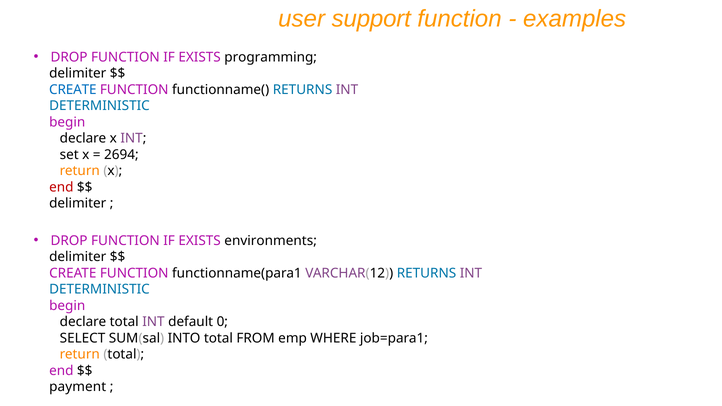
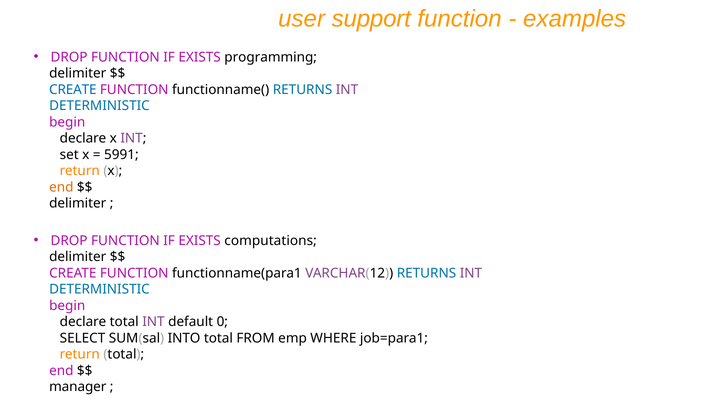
2694: 2694 -> 5991
end at (61, 187) colour: red -> orange
environments: environments -> computations
payment: payment -> manager
